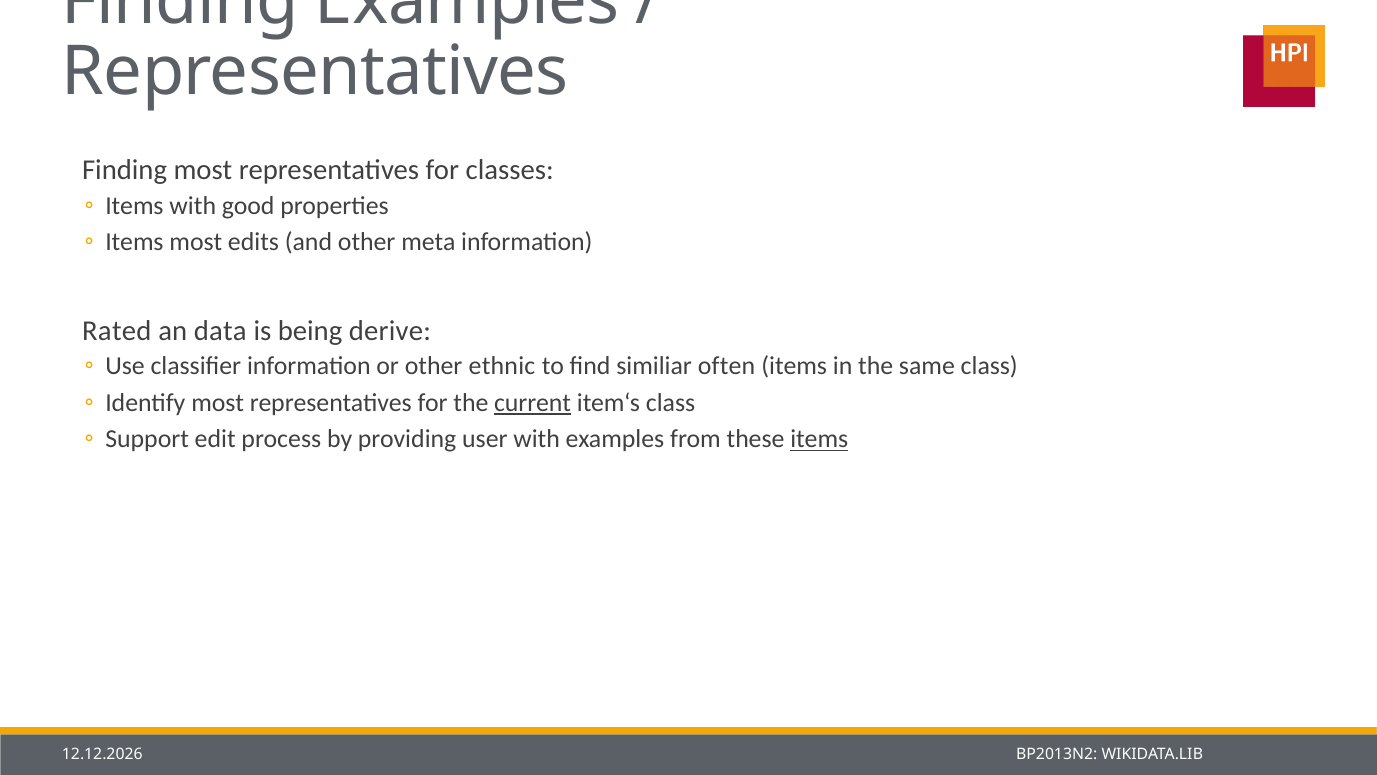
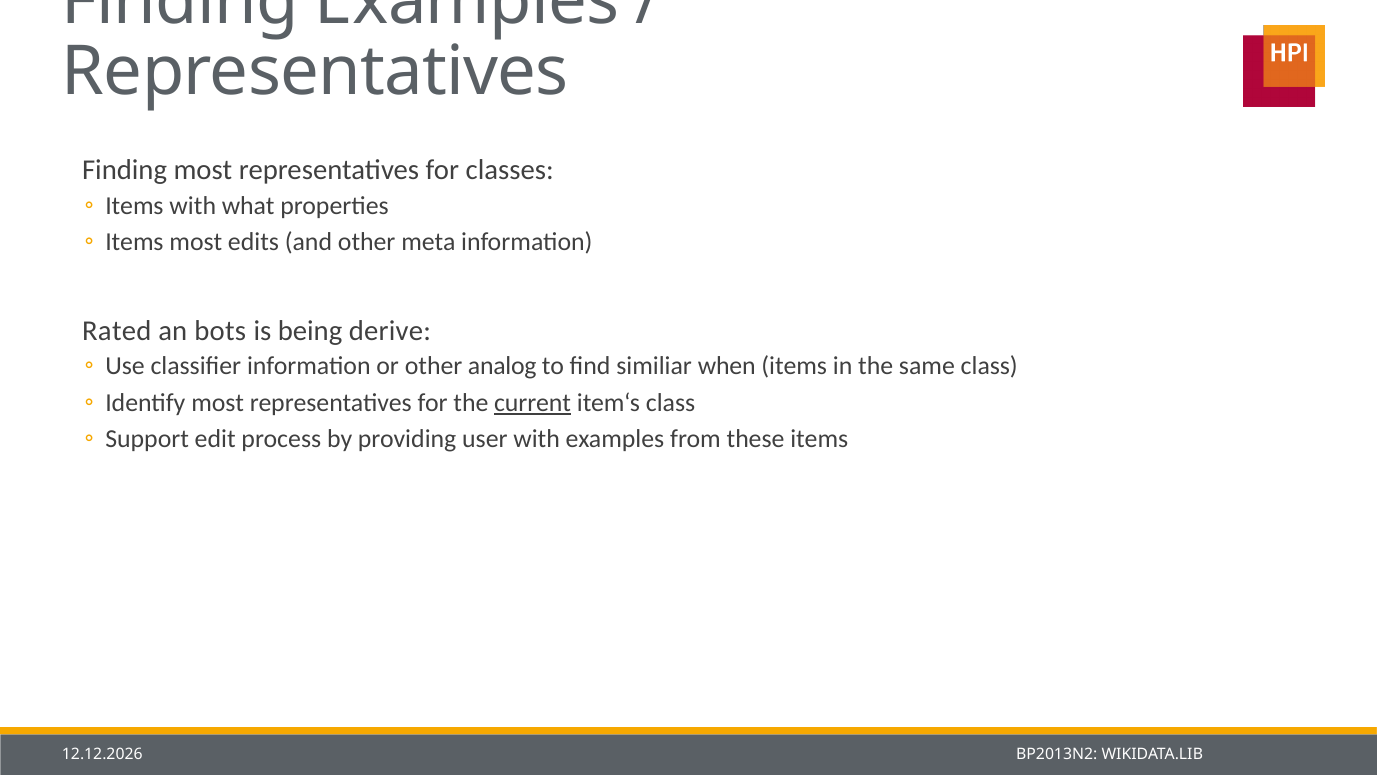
good: good -> what
data: data -> bots
ethnic: ethnic -> analog
often: often -> when
items at (819, 439) underline: present -> none
